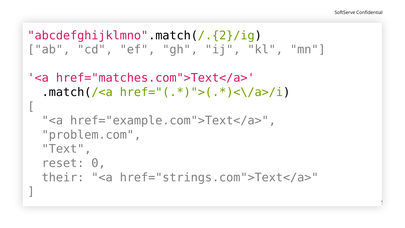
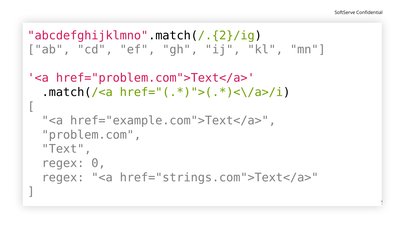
href="matches.com">Text</a>: href="matches.com">Text</a> -> href="problem.com">Text</a>
reset at (63, 163): reset -> regex
their at (63, 177): their -> regex
